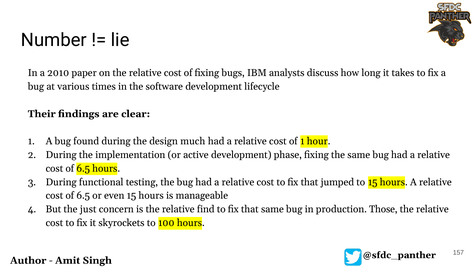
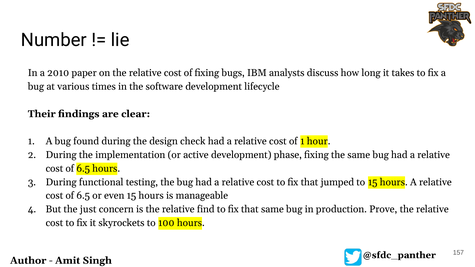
much: much -> check
Those: Those -> Prove
